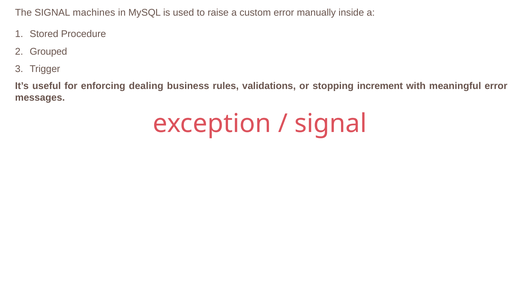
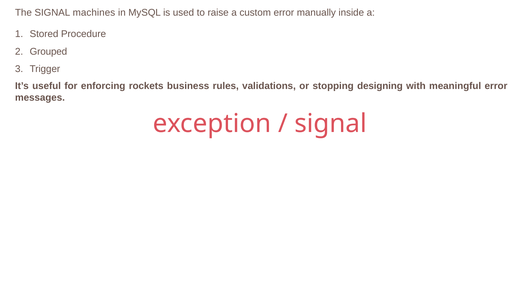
dealing: dealing -> rockets
increment: increment -> designing
